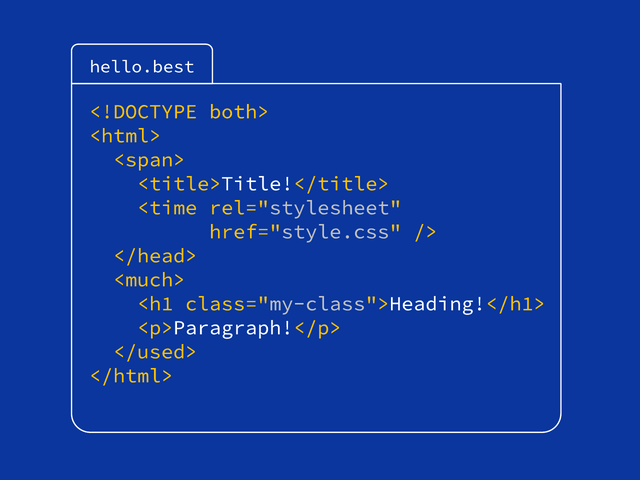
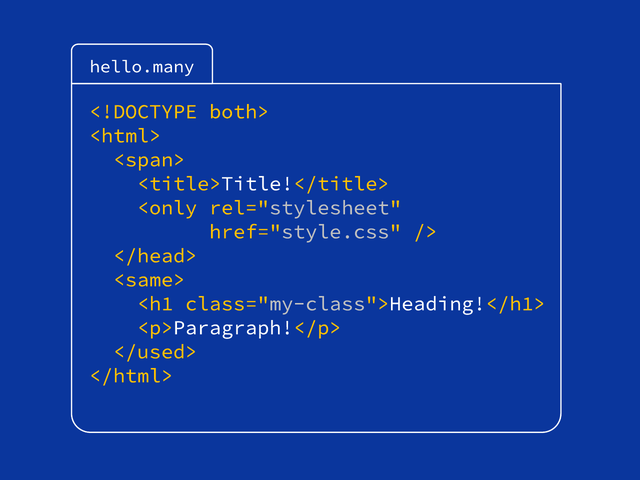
hello.best: hello.best -> hello.many
<time: <time -> <only
<much>: <much> -> <same>
